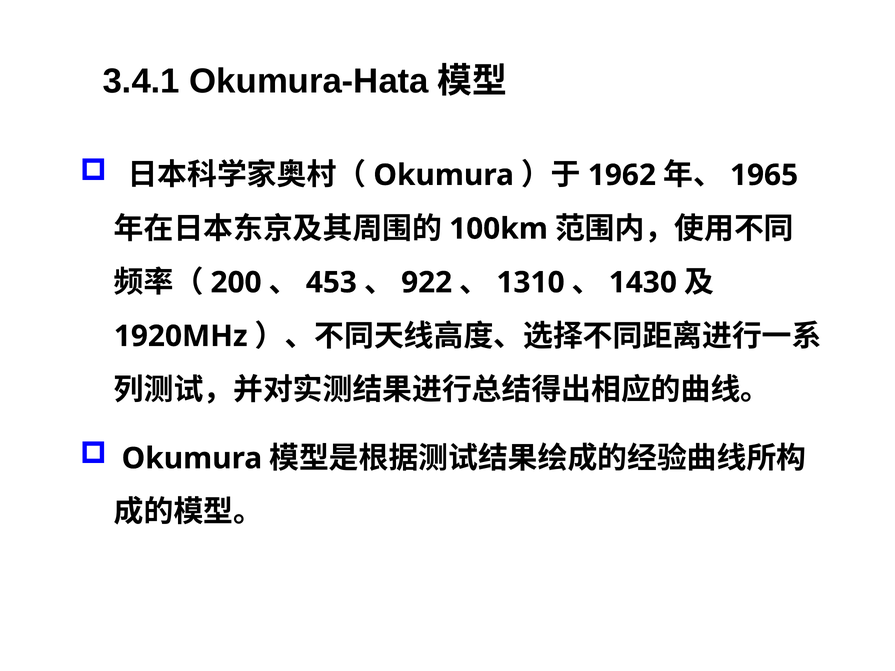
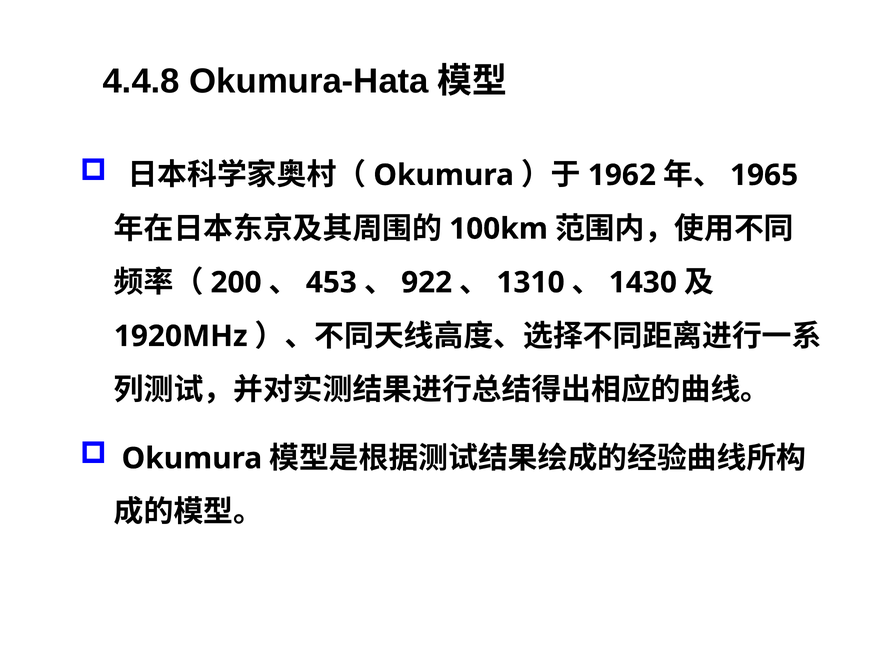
3.4.1: 3.4.1 -> 4.4.8
